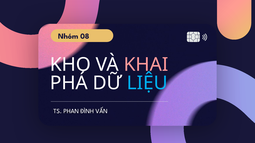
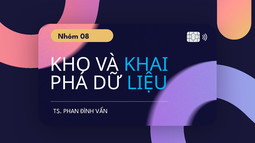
KHAI colour: pink -> light blue
